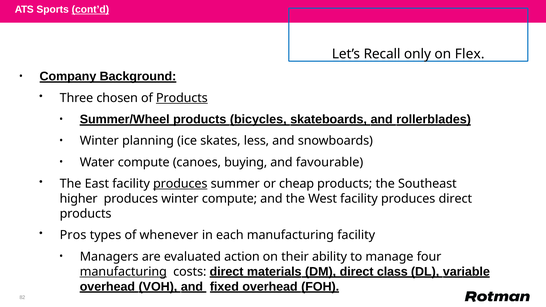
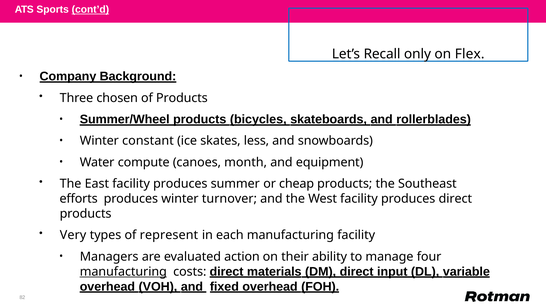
Products at (182, 98) underline: present -> none
planning: planning -> constant
buying: buying -> month
favourable: favourable -> equipment
produces at (180, 184) underline: present -> none
higher: higher -> efforts
winter compute: compute -> turnover
Pros: Pros -> Very
whenever: whenever -> represent
class: class -> input
